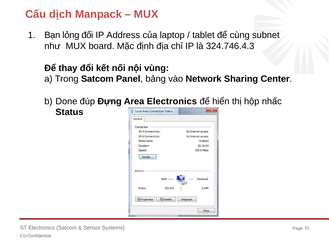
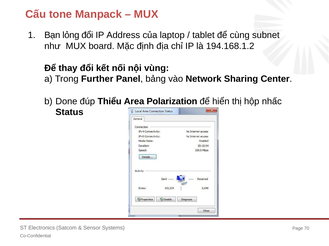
dịch: dịch -> tone
324.746.4.3: 324.746.4.3 -> 194.168.1.2
Trong Satcom: Satcom -> Further
Đựng: Đựng -> Thiểu
Area Electronics: Electronics -> Polarization
